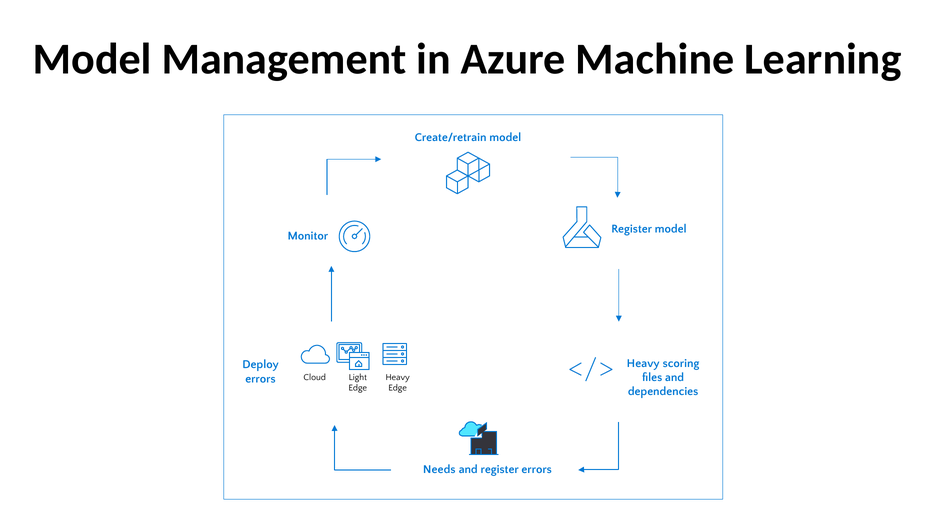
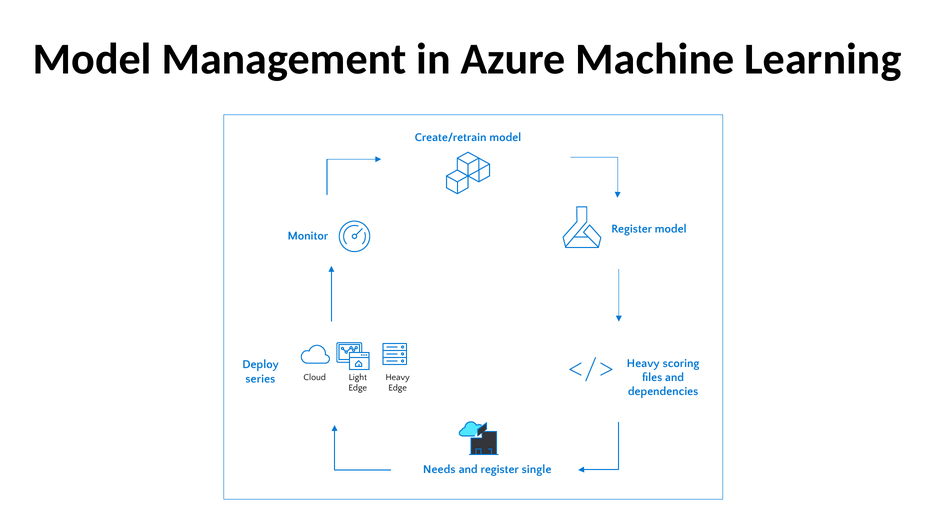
errors at (260, 378): errors -> series
register errors: errors -> single
